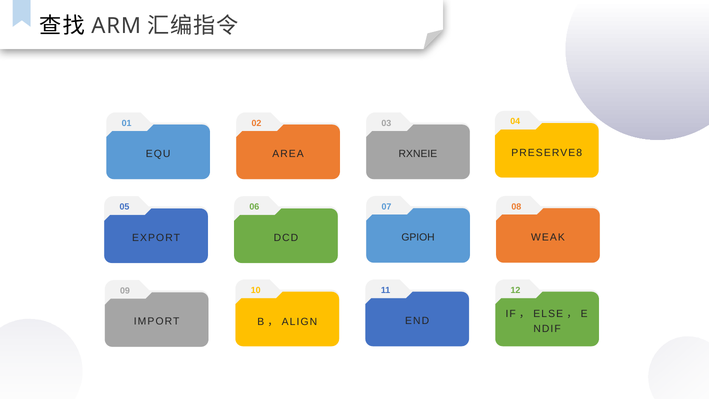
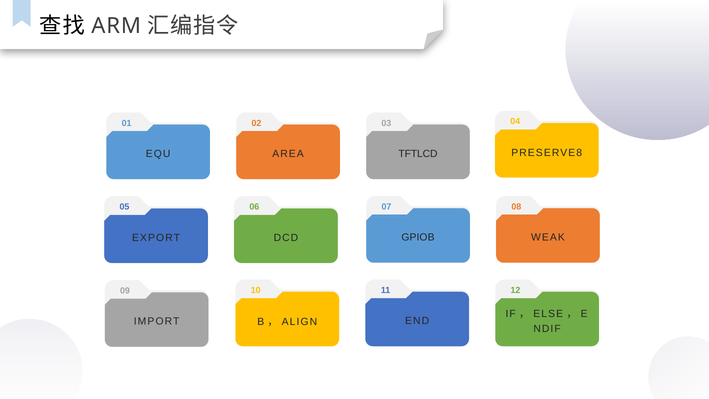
RXNEIE: RXNEIE -> TFTLCD
GPIOH: GPIOH -> GPIOB
